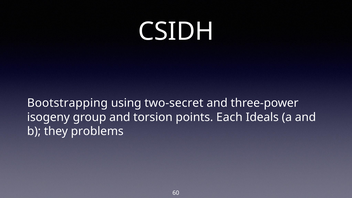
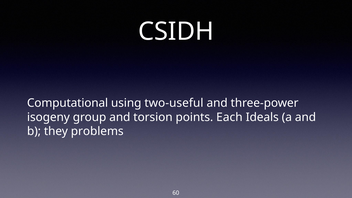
Bootstrapping: Bootstrapping -> Computational
two-secret: two-secret -> two-useful
